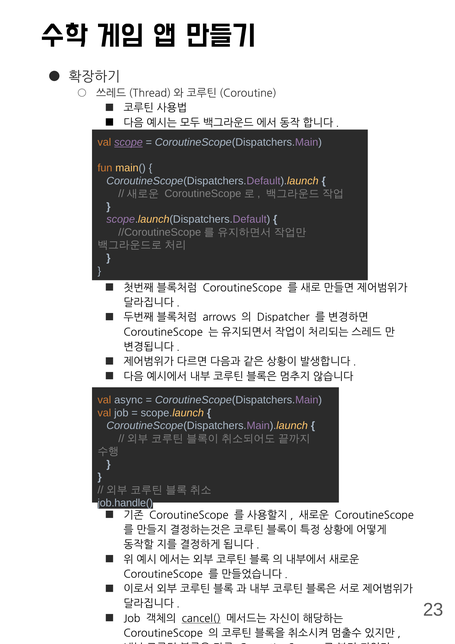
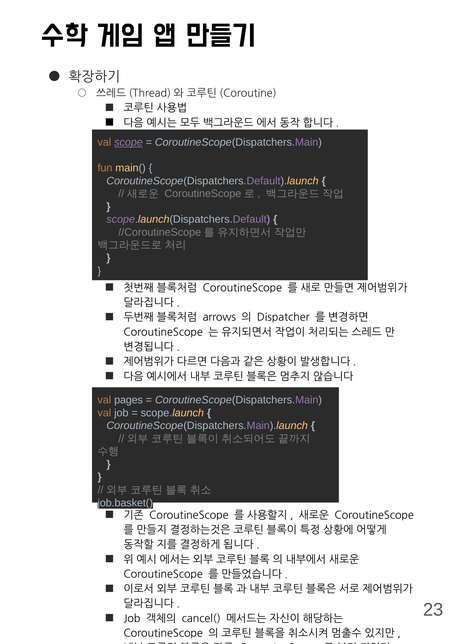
async: async -> pages
job.handle(: job.handle( -> job.basket(
cancel( underline: present -> none
